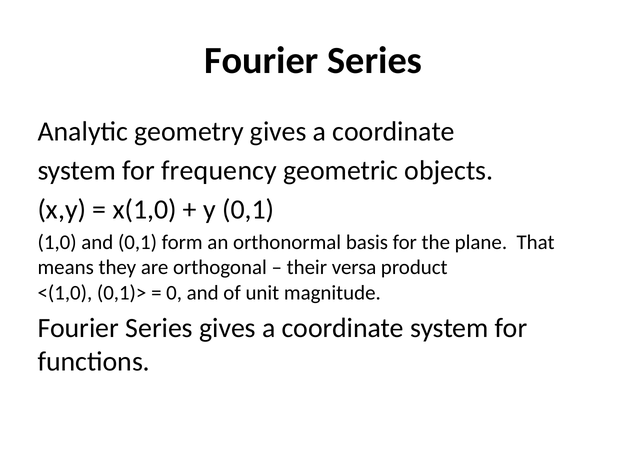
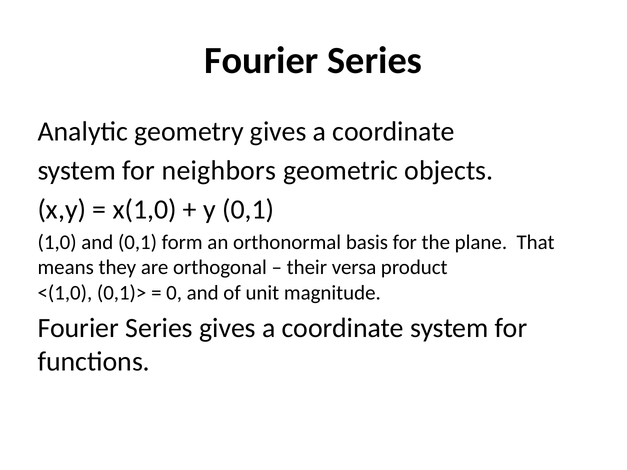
frequency: frequency -> neighbors
